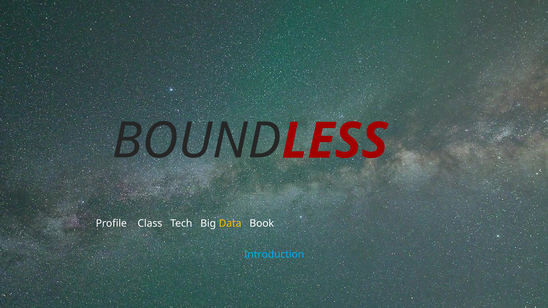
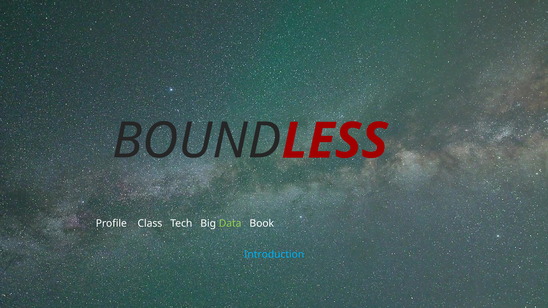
Data colour: yellow -> light green
